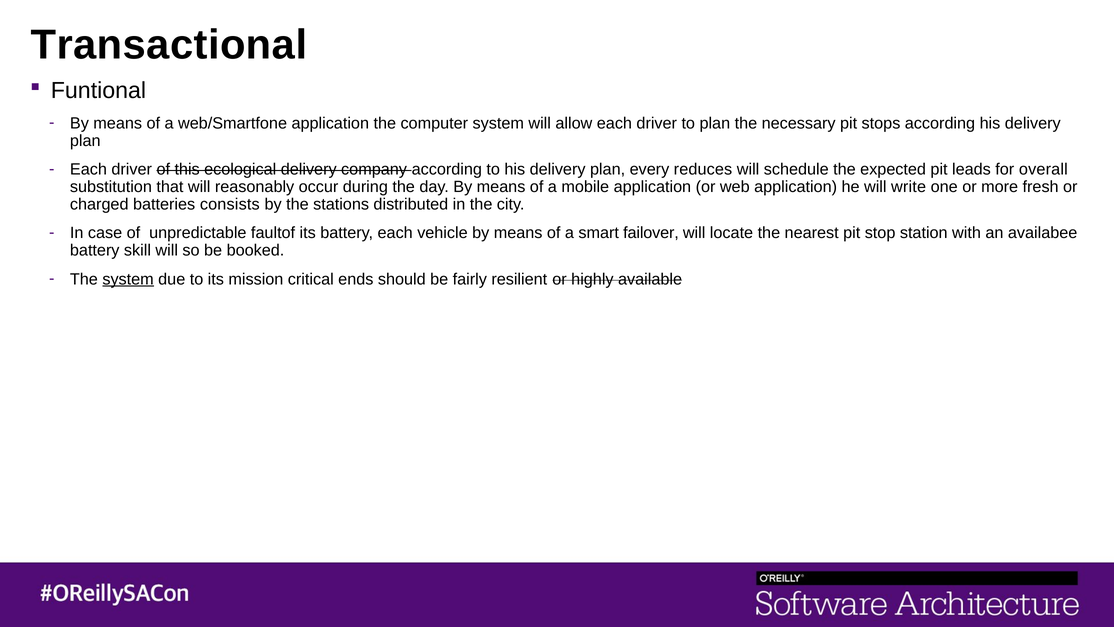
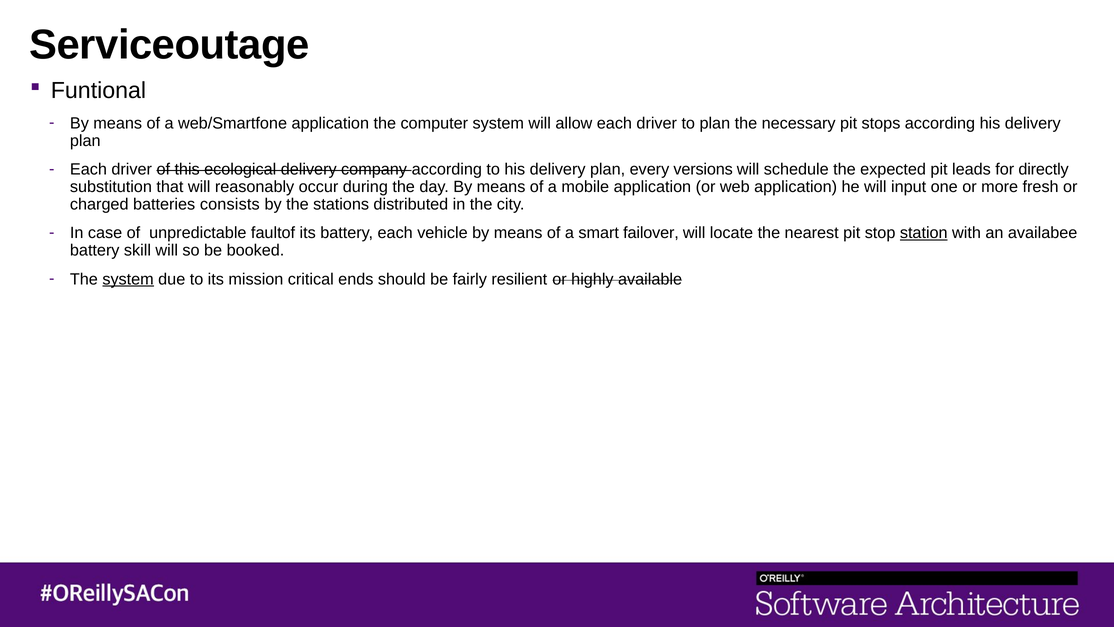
Transactional: Transactional -> Serviceoutage
reduces: reduces -> versions
overall: overall -> directly
write: write -> input
station underline: none -> present
